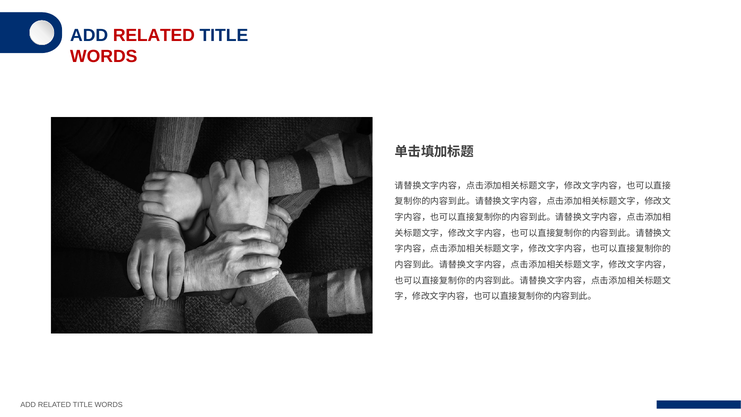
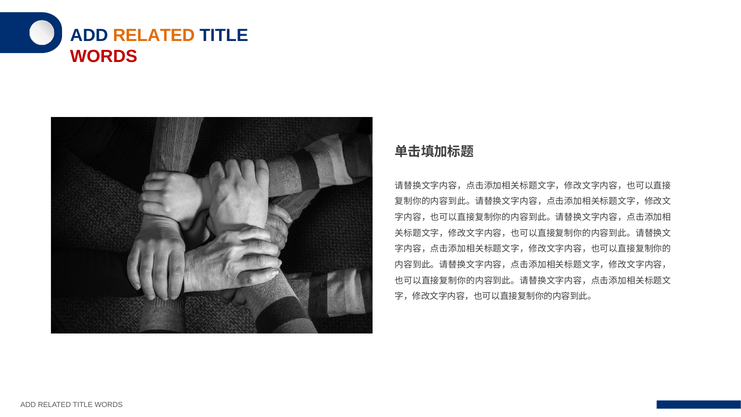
RELATED at (154, 35) colour: red -> orange
